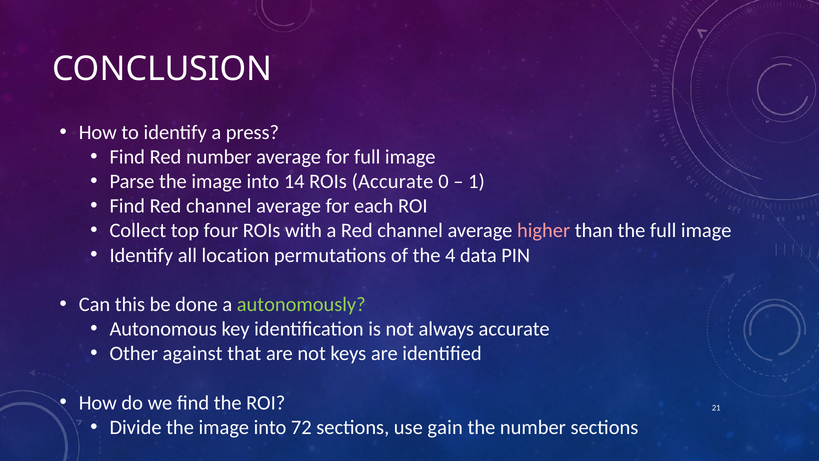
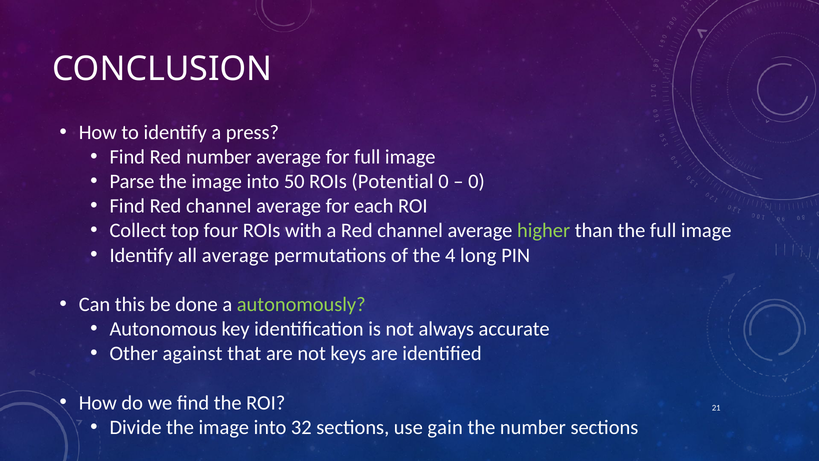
14: 14 -> 50
ROIs Accurate: Accurate -> Potential
1 at (476, 181): 1 -> 0
higher colour: pink -> light green
all location: location -> average
data: data -> long
72: 72 -> 32
